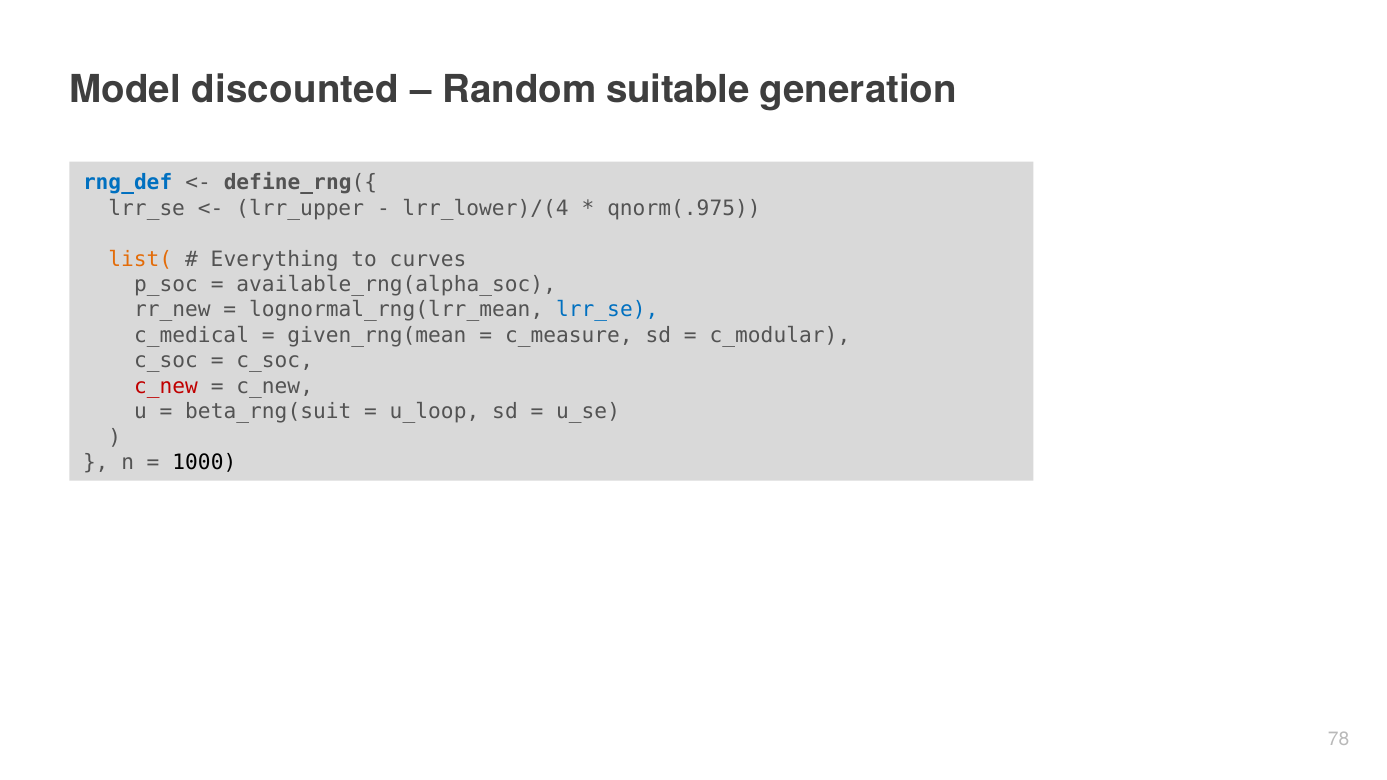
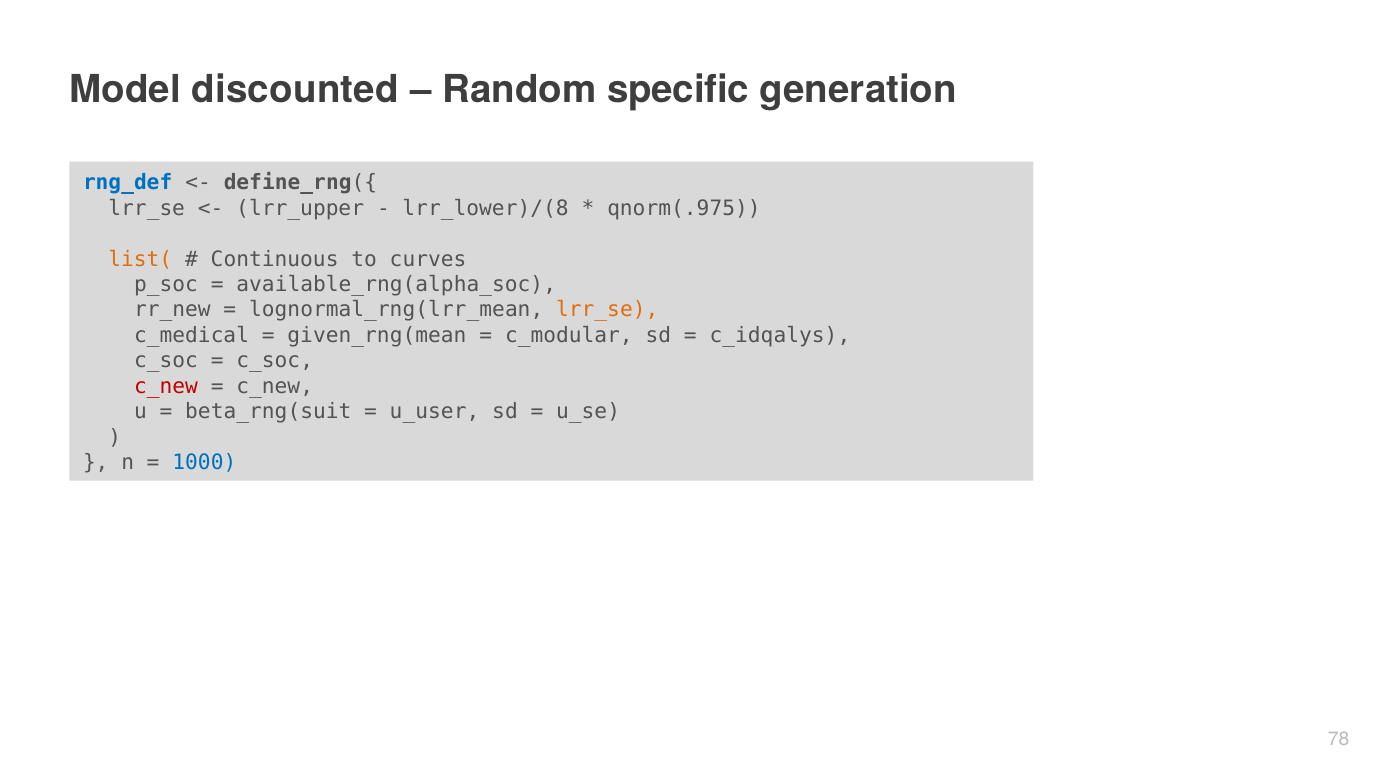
suitable: suitable -> specific
lrr_lower)/(4: lrr_lower)/(4 -> lrr_lower)/(8
Everything: Everything -> Continuous
lrr_se at (607, 310) colour: blue -> orange
c_measure: c_measure -> c_modular
c_modular: c_modular -> c_idqalys
u_loop: u_loop -> u_user
1000 colour: black -> blue
